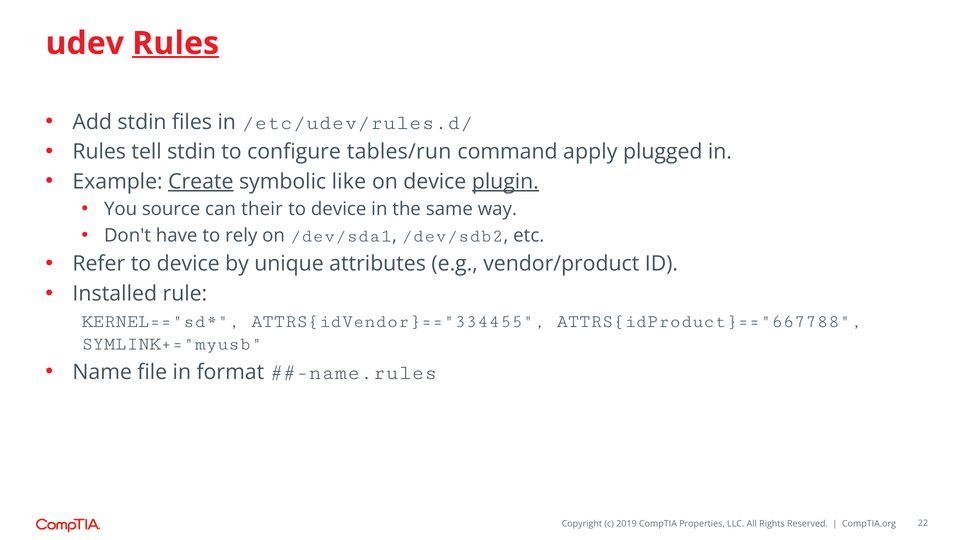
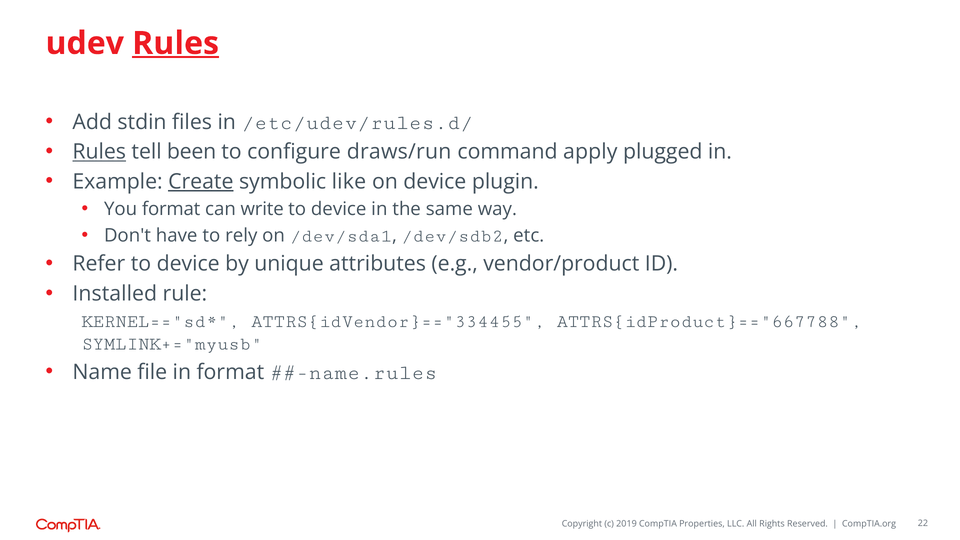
Rules at (99, 152) underline: none -> present
tell stdin: stdin -> been
tables/run: tables/run -> draws/run
plugin underline: present -> none
You source: source -> format
their: their -> write
